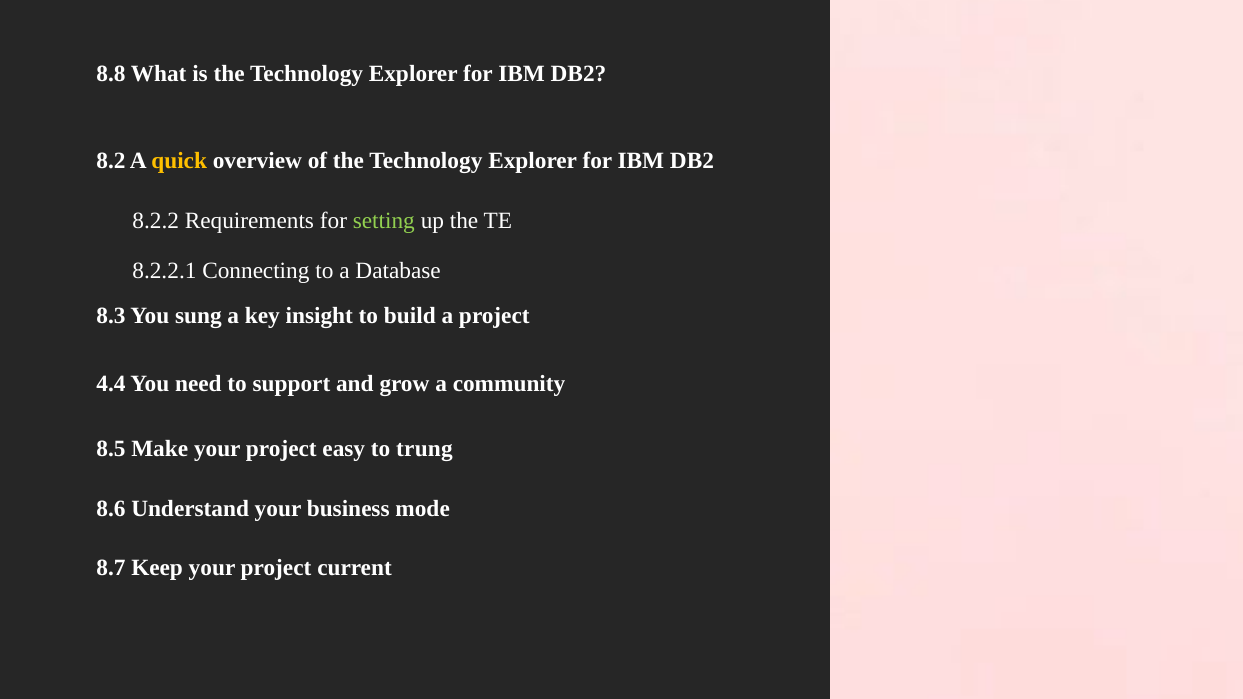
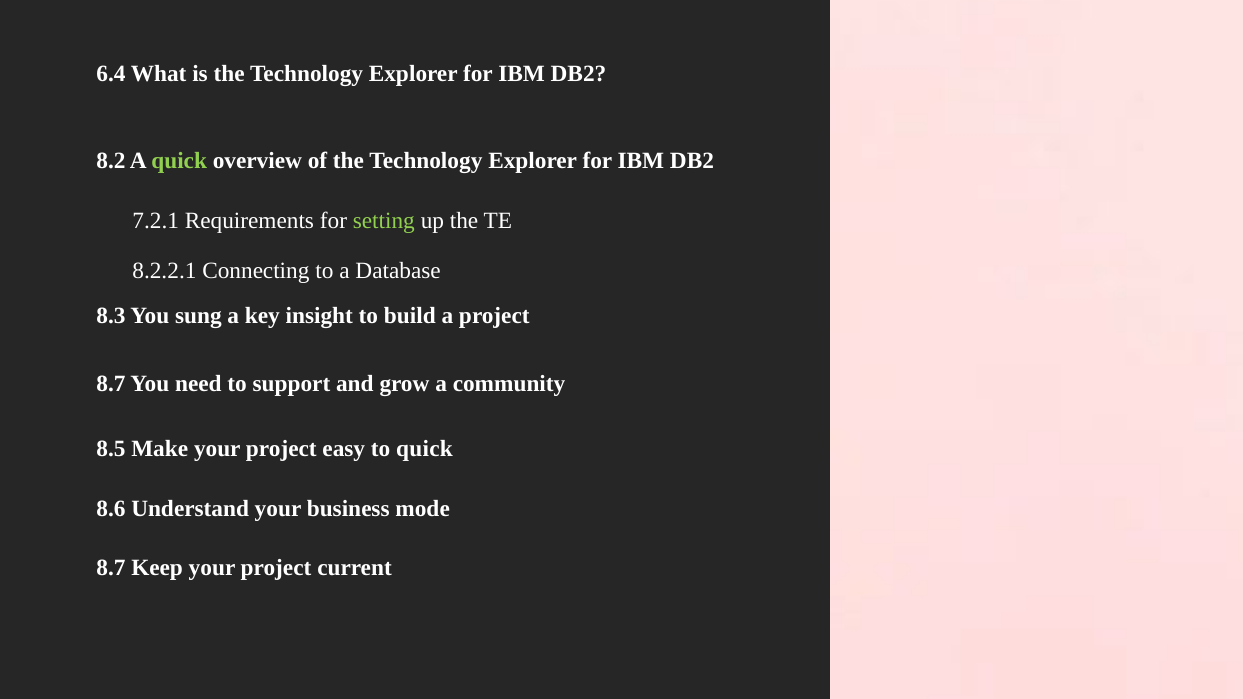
8.8: 8.8 -> 6.4
quick at (179, 161) colour: yellow -> light green
8.2.2: 8.2.2 -> 7.2.1
4.4 at (111, 384): 4.4 -> 8.7
to trung: trung -> quick
